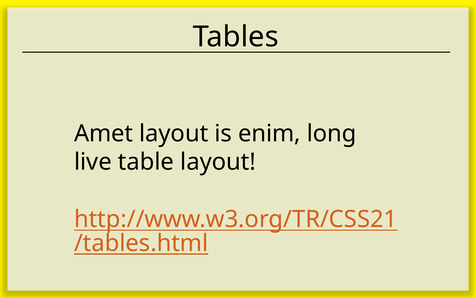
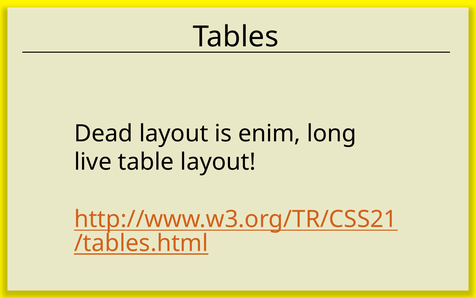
Amet: Amet -> Dead
